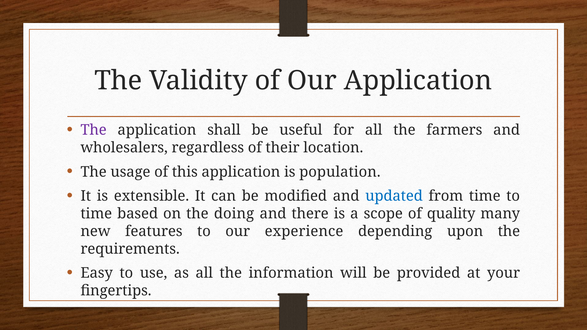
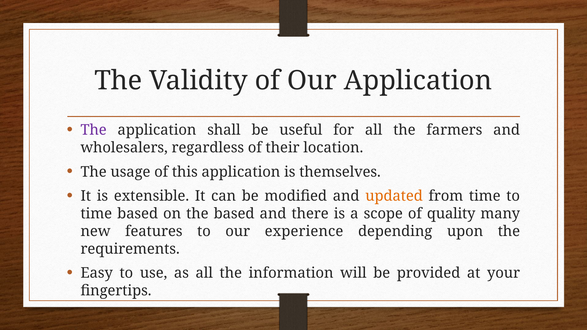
population: population -> themselves
updated colour: blue -> orange
the doing: doing -> based
